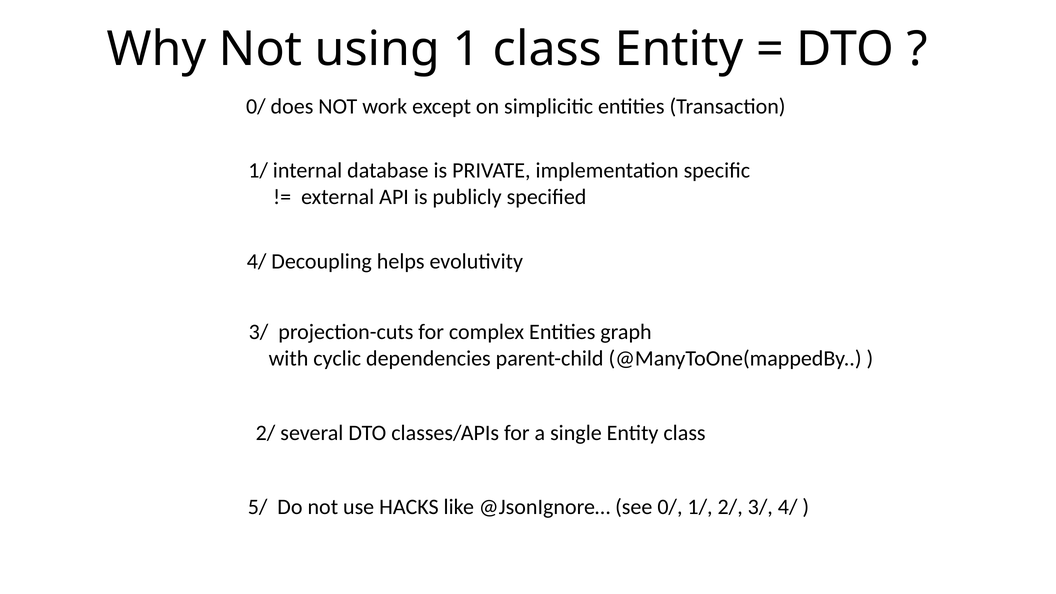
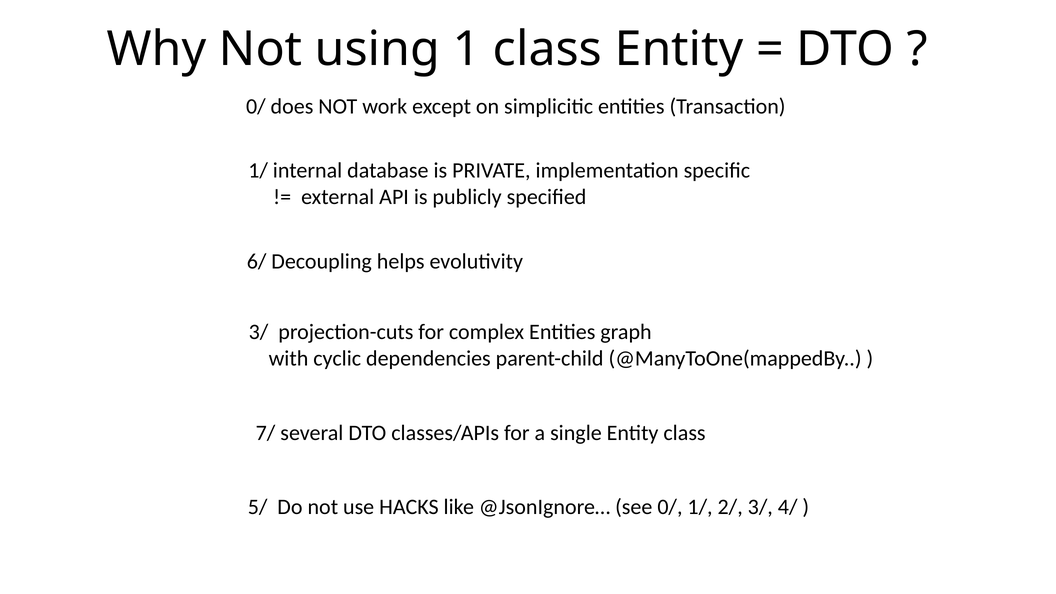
4/ at (257, 261): 4/ -> 6/
2/ at (266, 433): 2/ -> 7/
